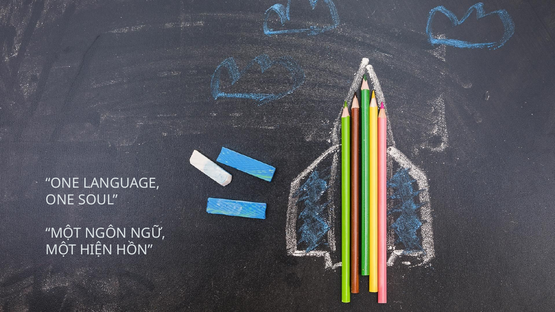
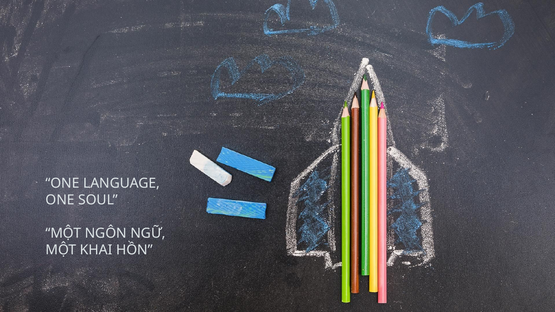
HIỆN: HIỆN -> KHAI
